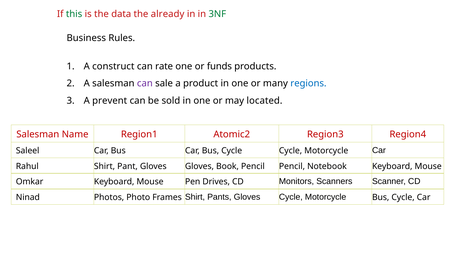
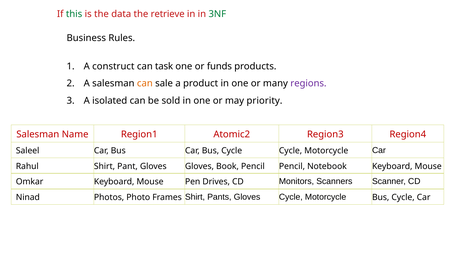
already: already -> retrieve
rate: rate -> task
can at (145, 83) colour: purple -> orange
regions colour: blue -> purple
prevent: prevent -> isolated
located: located -> priority
